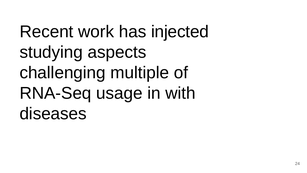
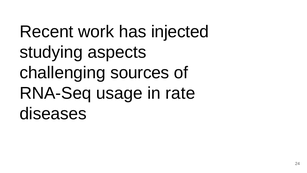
multiple: multiple -> sources
with: with -> rate
